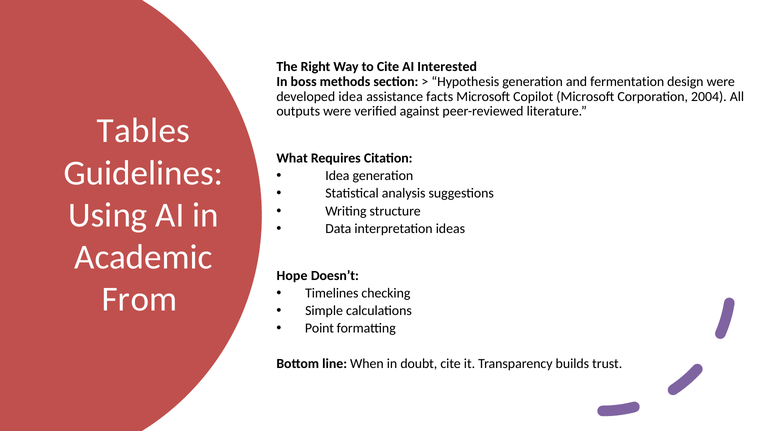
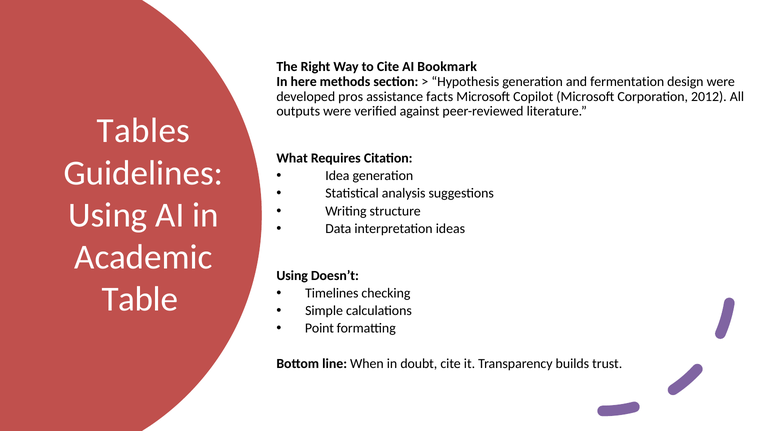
Interested: Interested -> Bookmark
boss: boss -> here
idea: idea -> pros
2004: 2004 -> 2012
Hope at (292, 275): Hope -> Using
From: From -> Table
